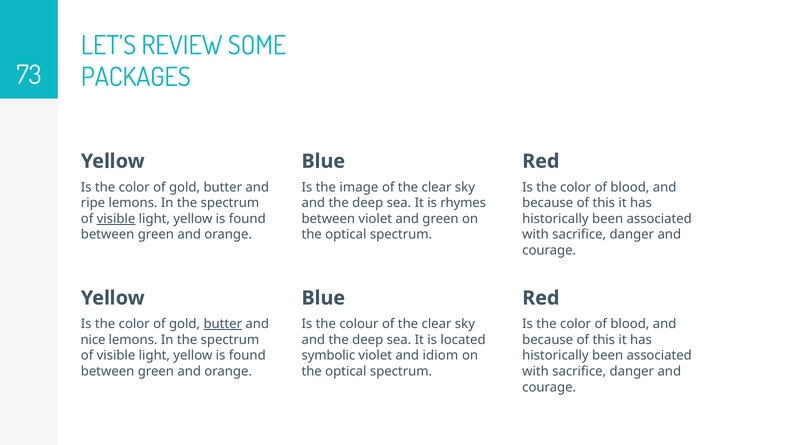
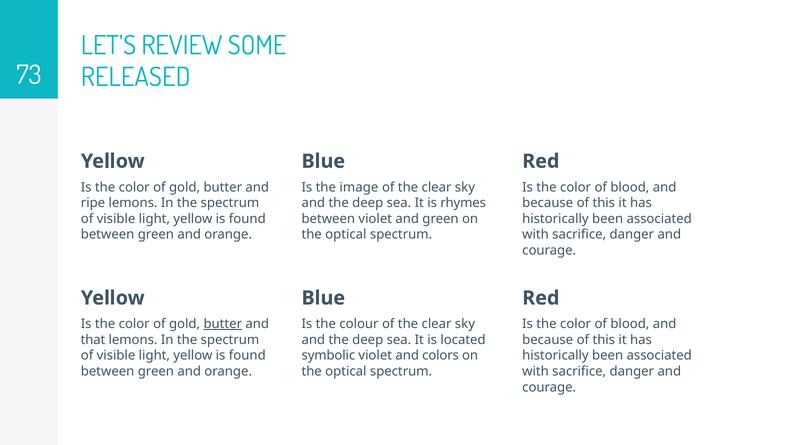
PACKAGES: PACKAGES -> RELEASED
visible at (116, 219) underline: present -> none
nice: nice -> that
idiom: idiom -> colors
